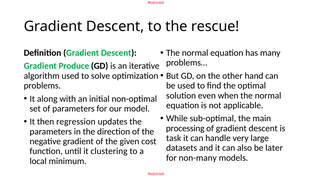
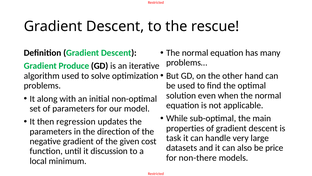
processing: processing -> properties
later: later -> price
clustering: clustering -> discussion
non-many: non-many -> non-there
